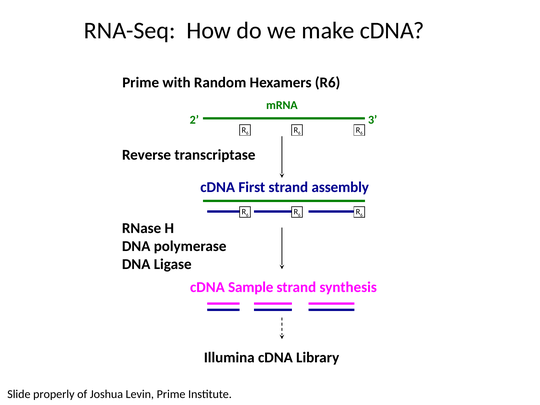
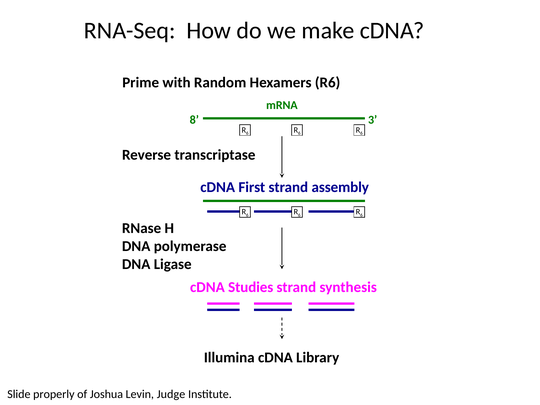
2: 2 -> 8
Sample: Sample -> Studies
Levin Prime: Prime -> Judge
